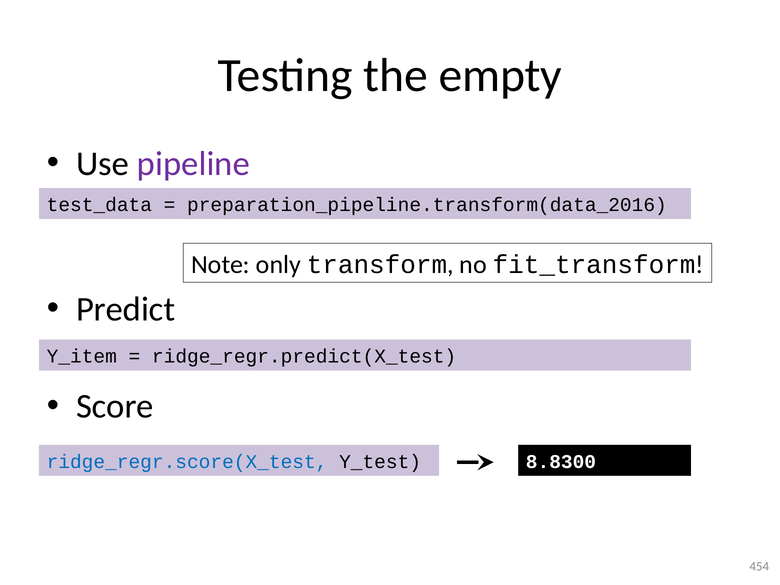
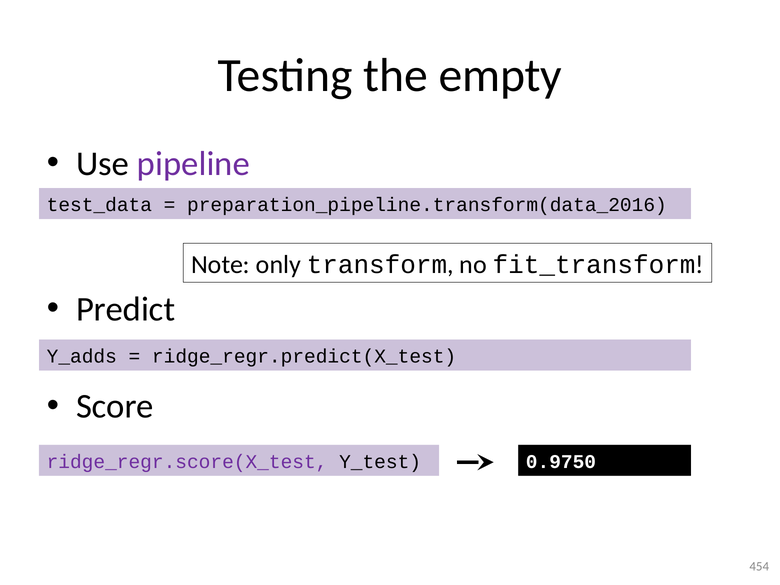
Y_item: Y_item -> Y_adds
ridge_regr.score(X_test colour: blue -> purple
8.8300: 8.8300 -> 0.9750
